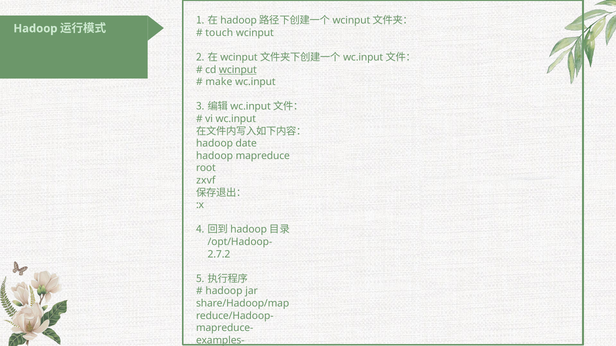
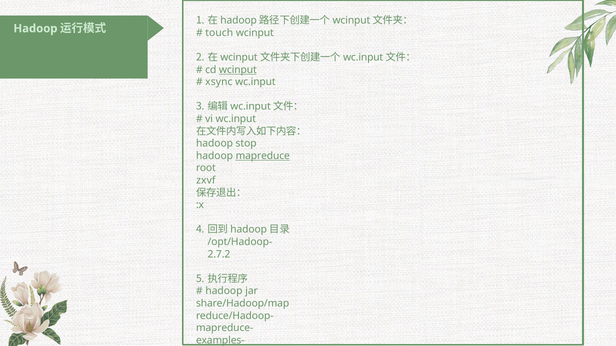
make: make -> xsync
date: date -> stop
mapreduce at (263, 156) underline: none -> present
